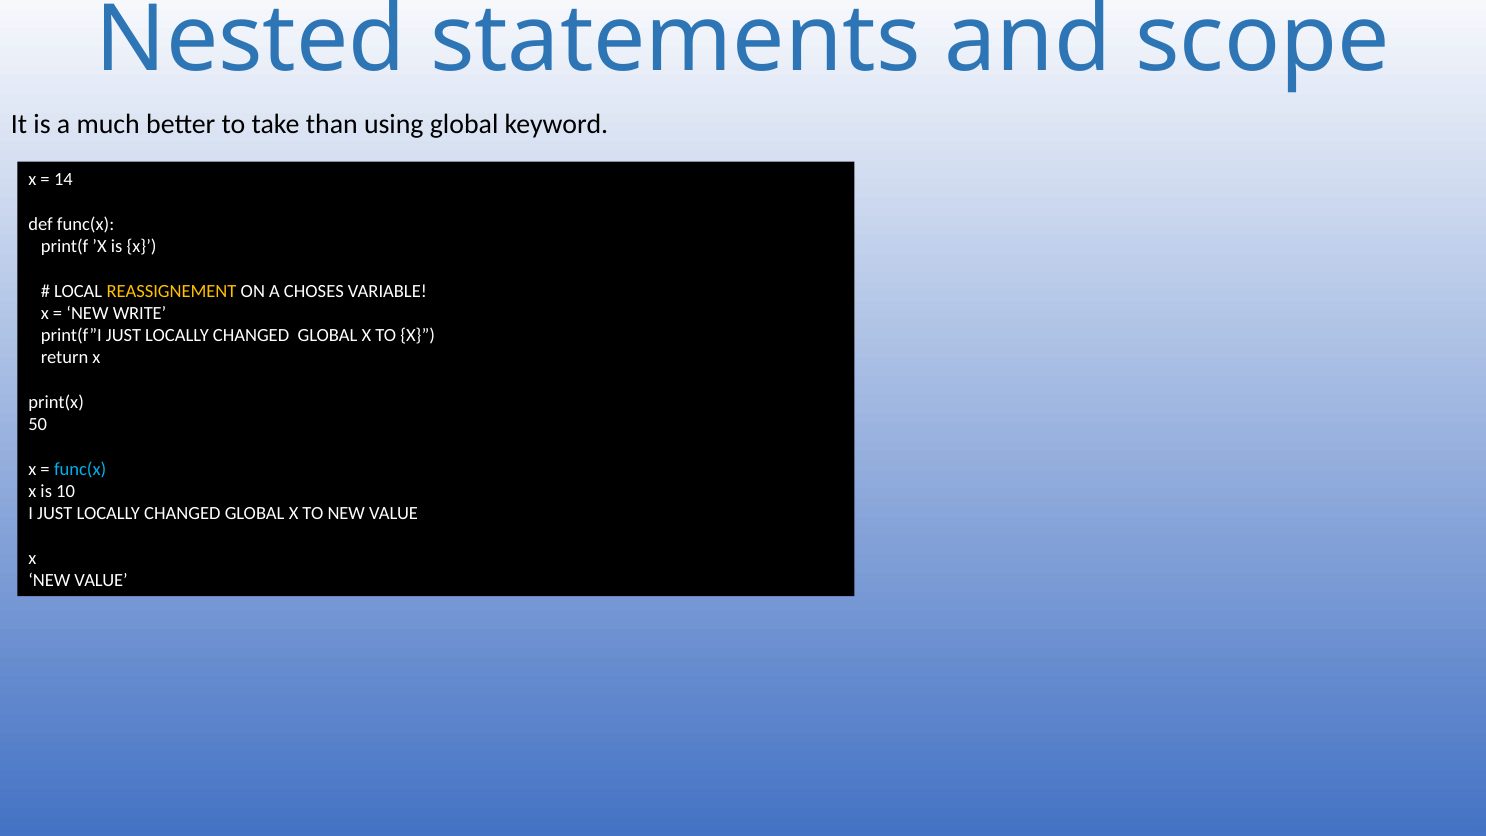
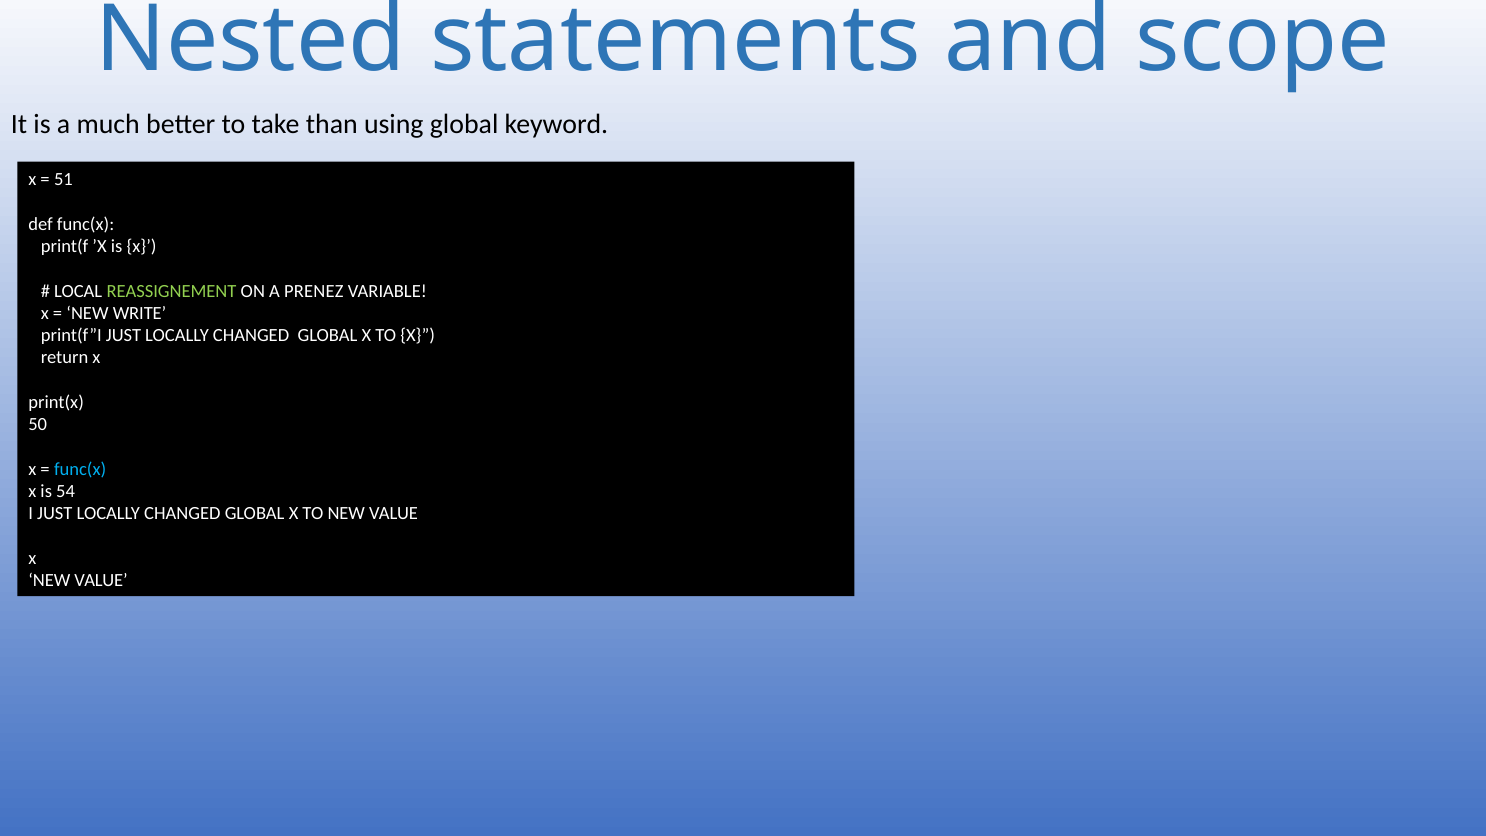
14: 14 -> 51
REASSIGNEMENT colour: yellow -> light green
CHOSES: CHOSES -> PRENEZ
10: 10 -> 54
